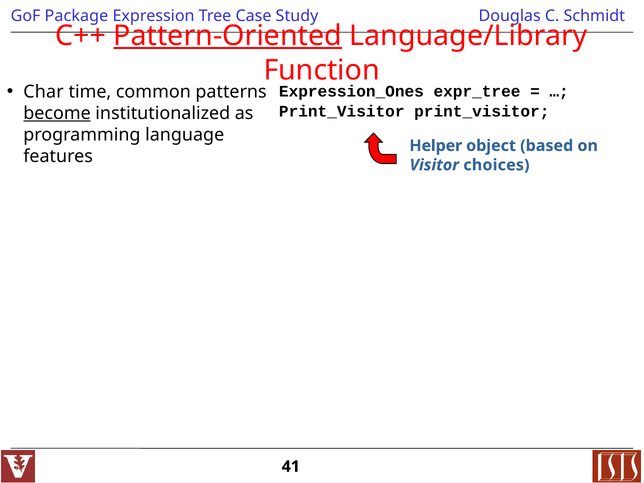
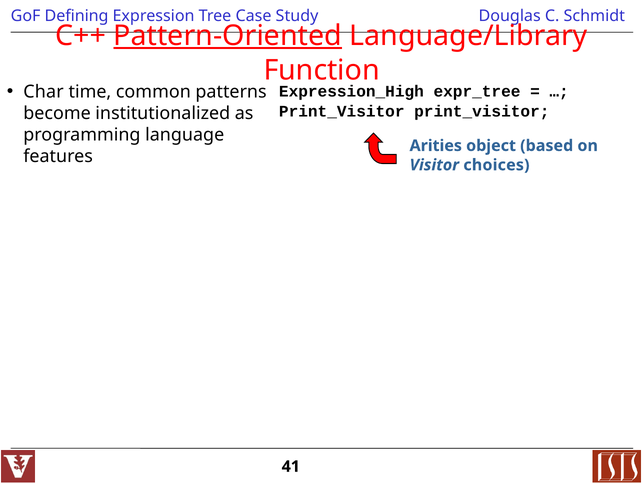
Package: Package -> Defining
Expression_Ones: Expression_Ones -> Expression_High
become underline: present -> none
Helper: Helper -> Arities
